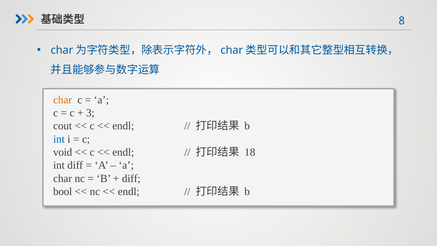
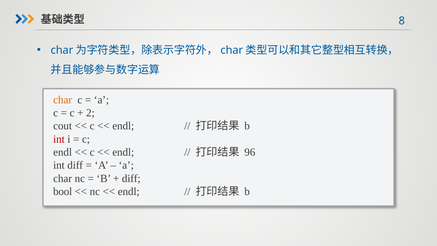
3: 3 -> 2
int at (59, 139) colour: blue -> red
void at (63, 152): void -> endl
18: 18 -> 96
